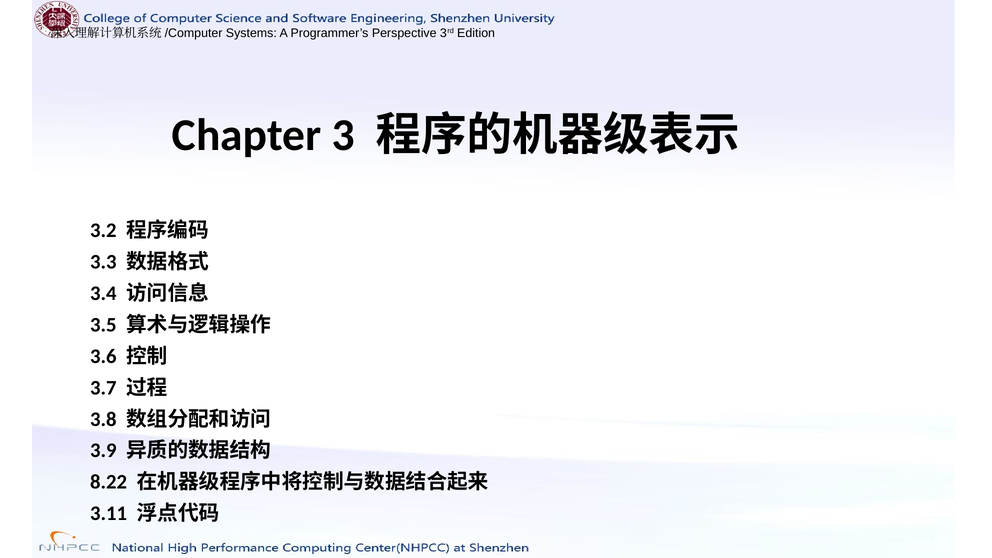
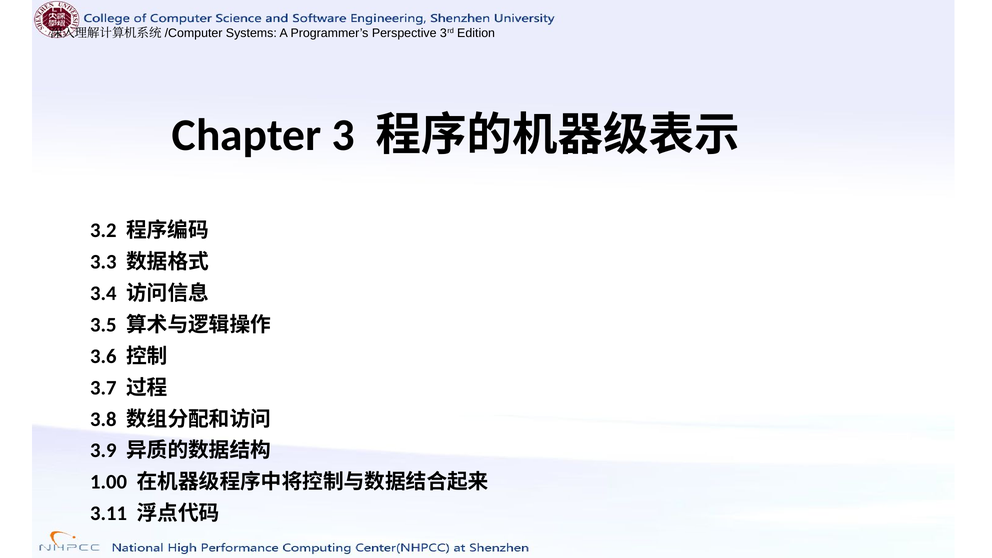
8.22: 8.22 -> 1.00
